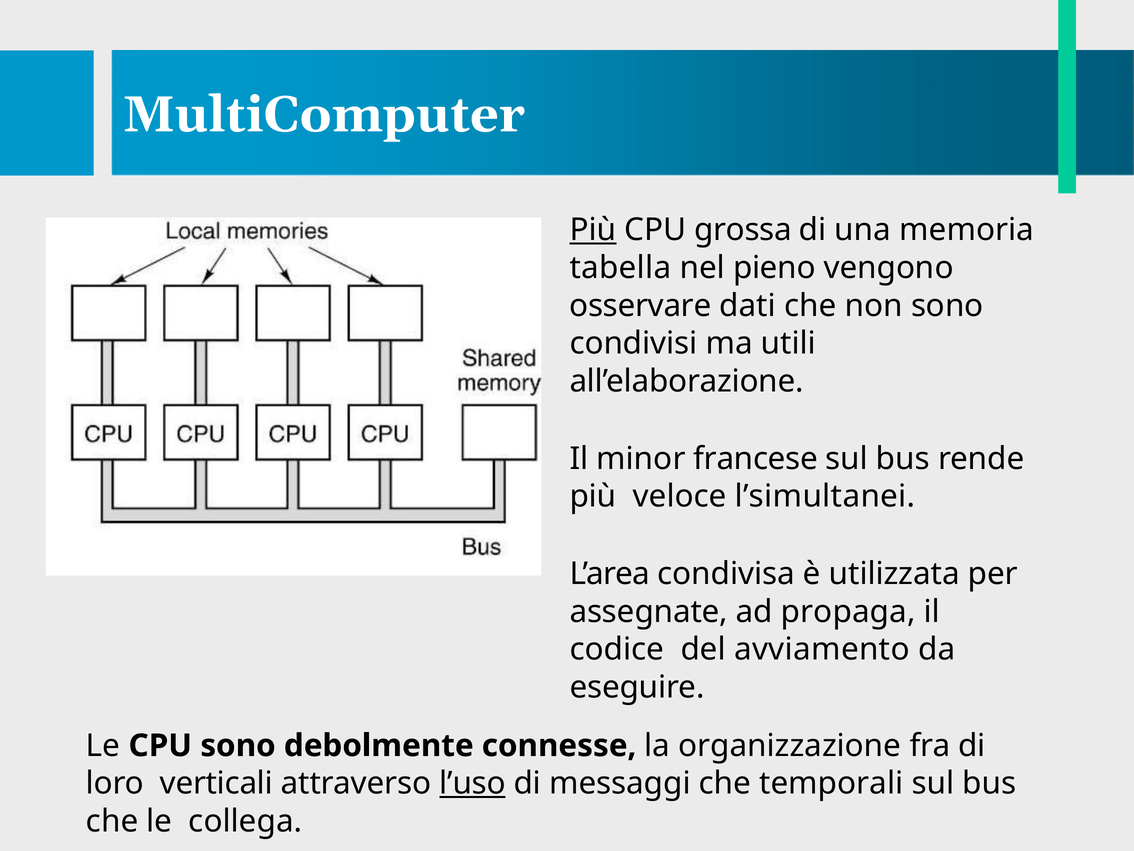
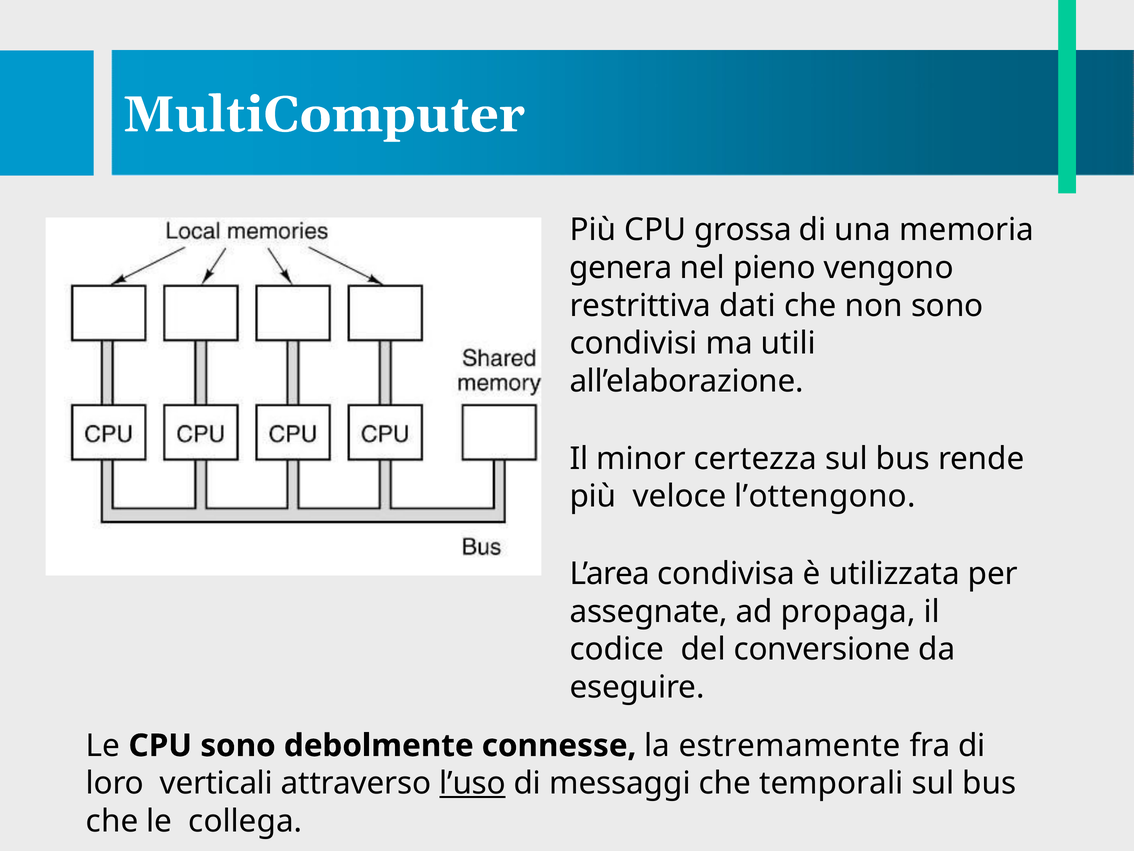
Più at (593, 230) underline: present -> none
tabella: tabella -> genera
osservare: osservare -> restrittiva
francese: francese -> certezza
l’simultanei: l’simultanei -> l’ottengono
avviamento: avviamento -> conversione
organizzazione: organizzazione -> estremamente
